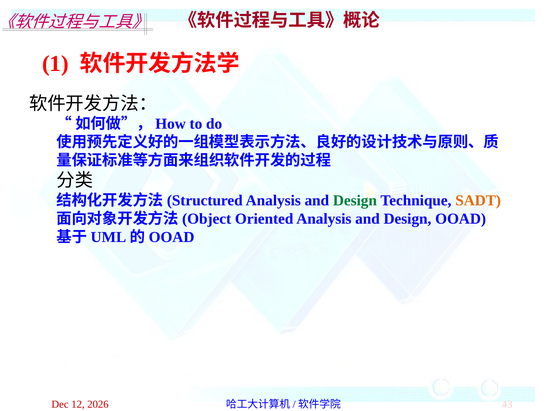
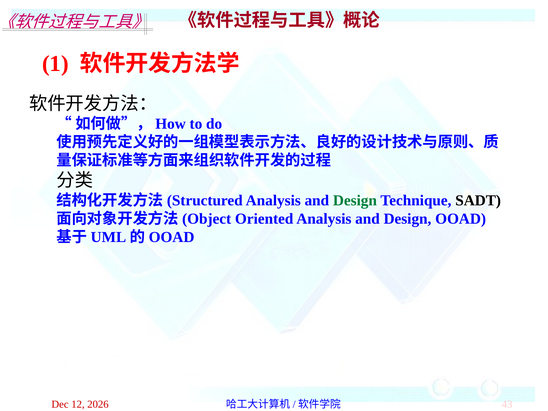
SADT colour: orange -> black
